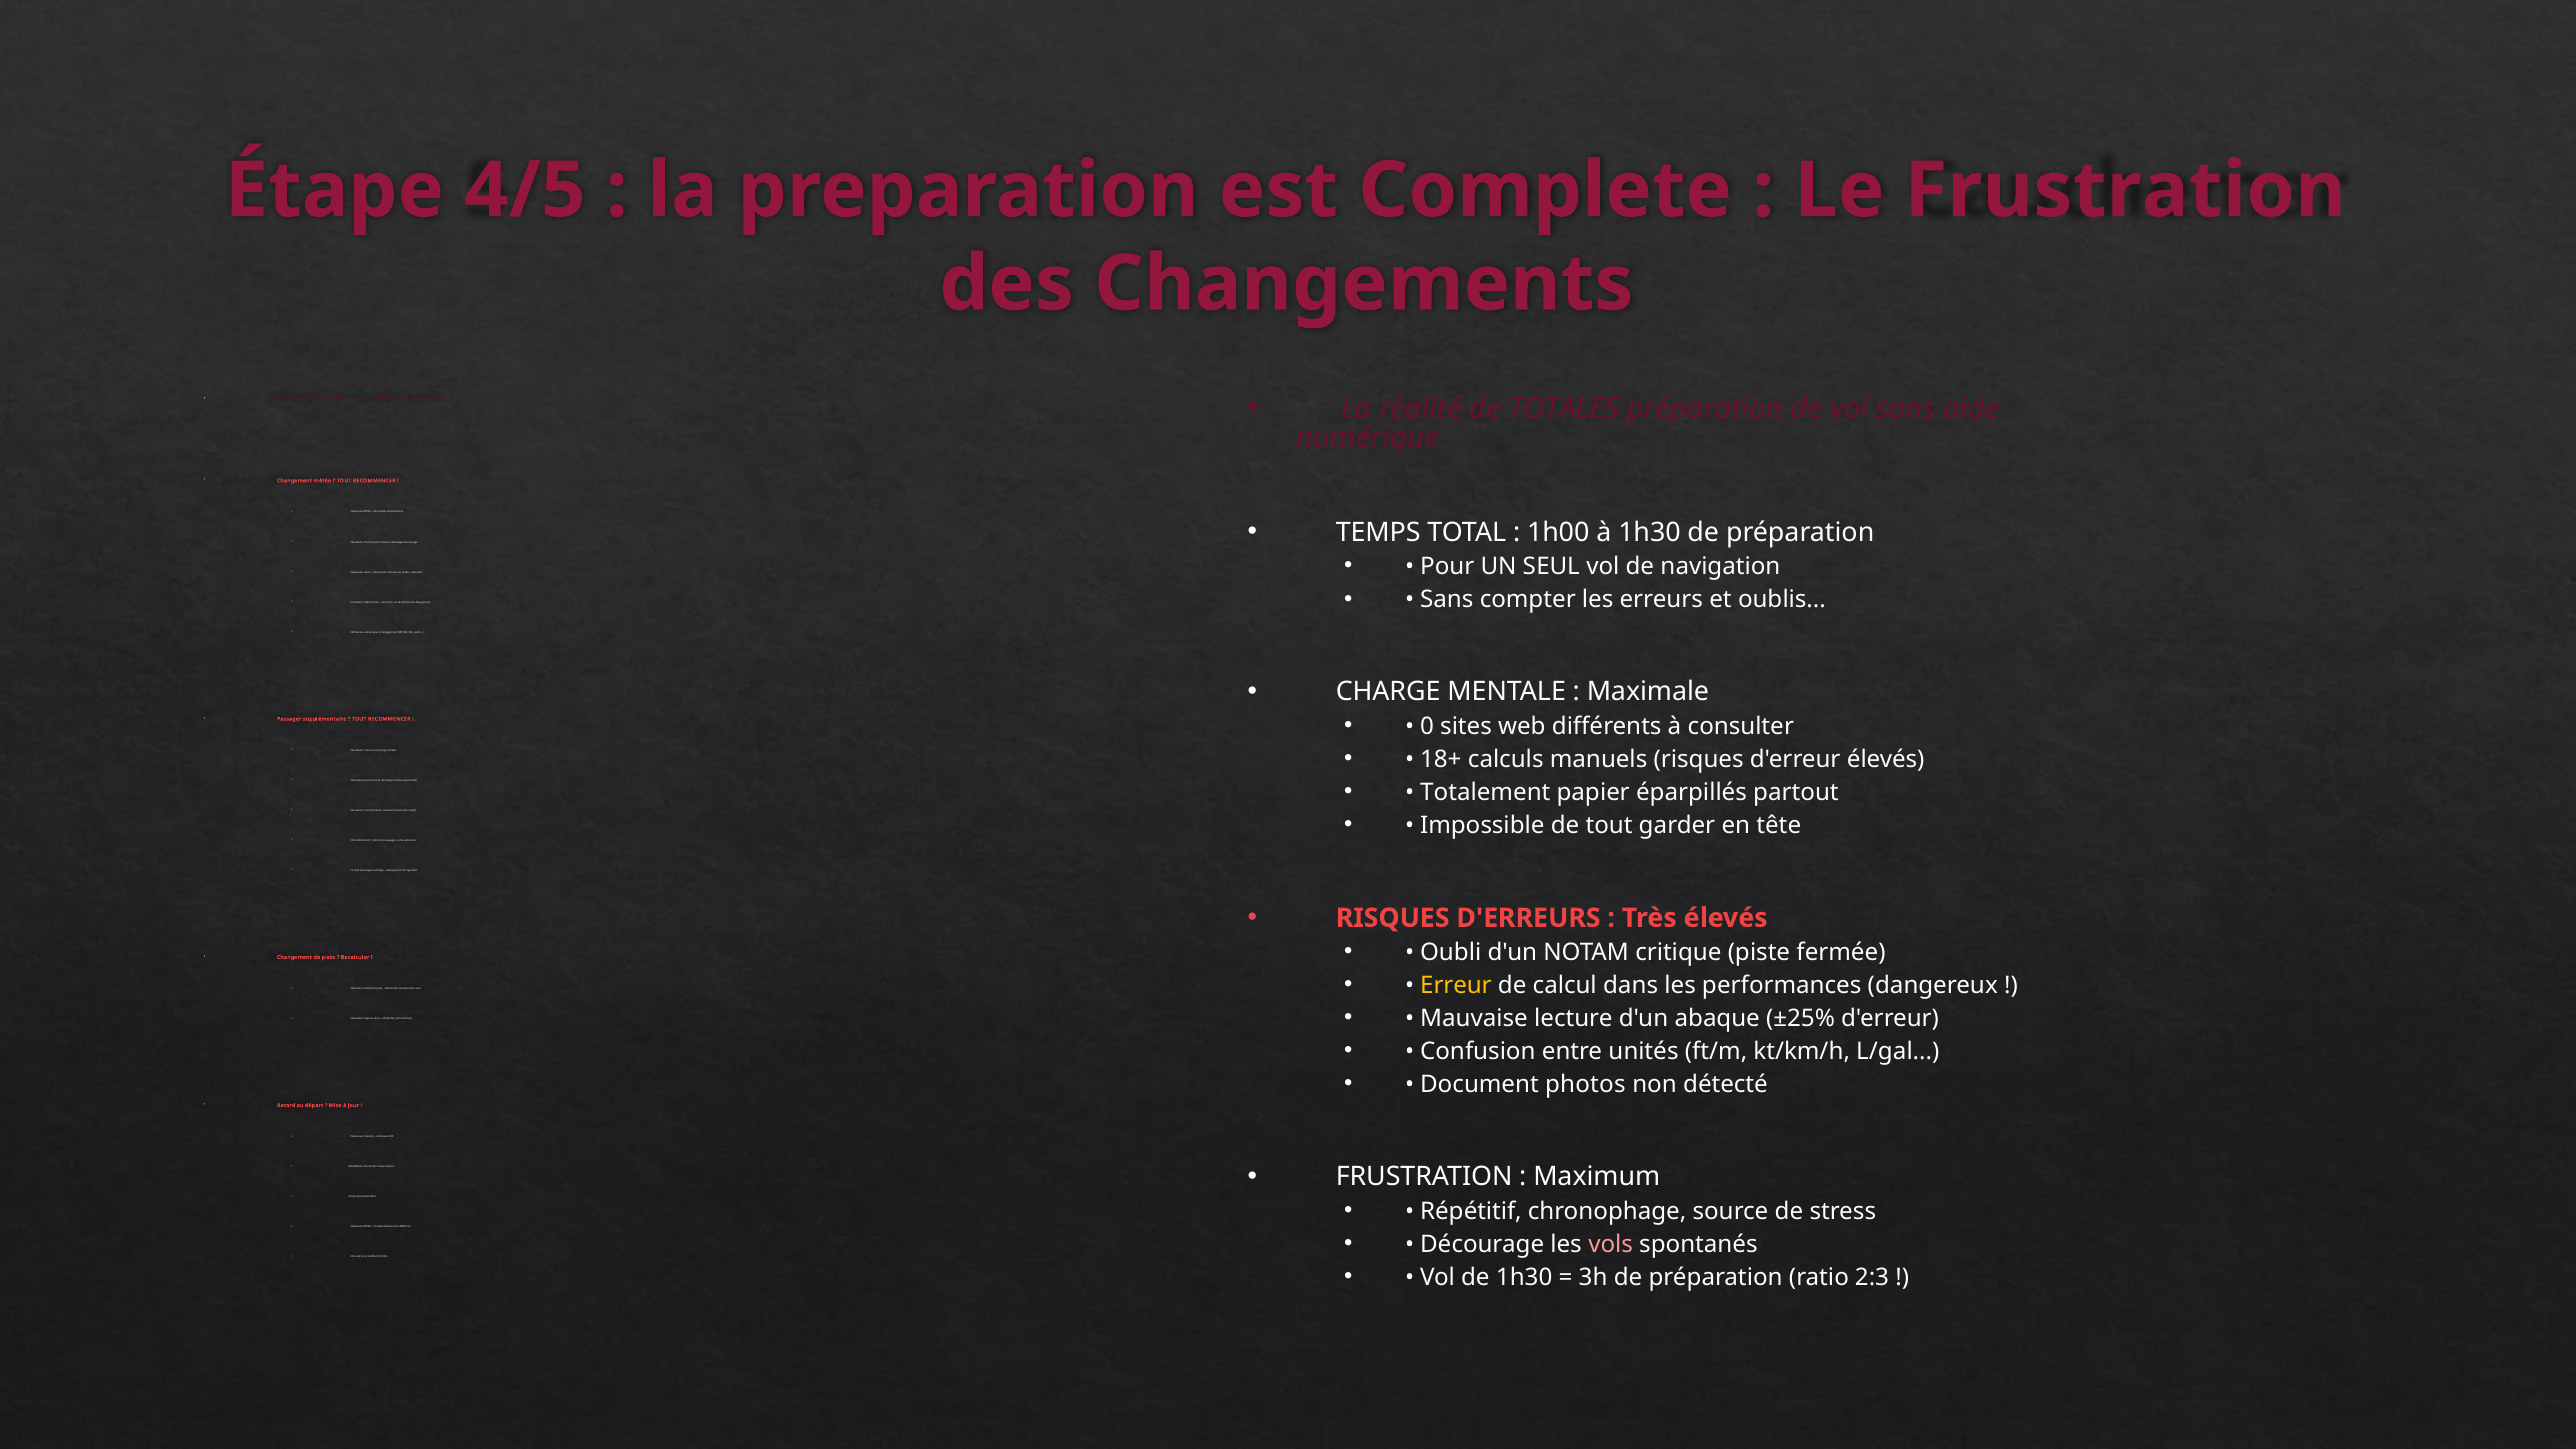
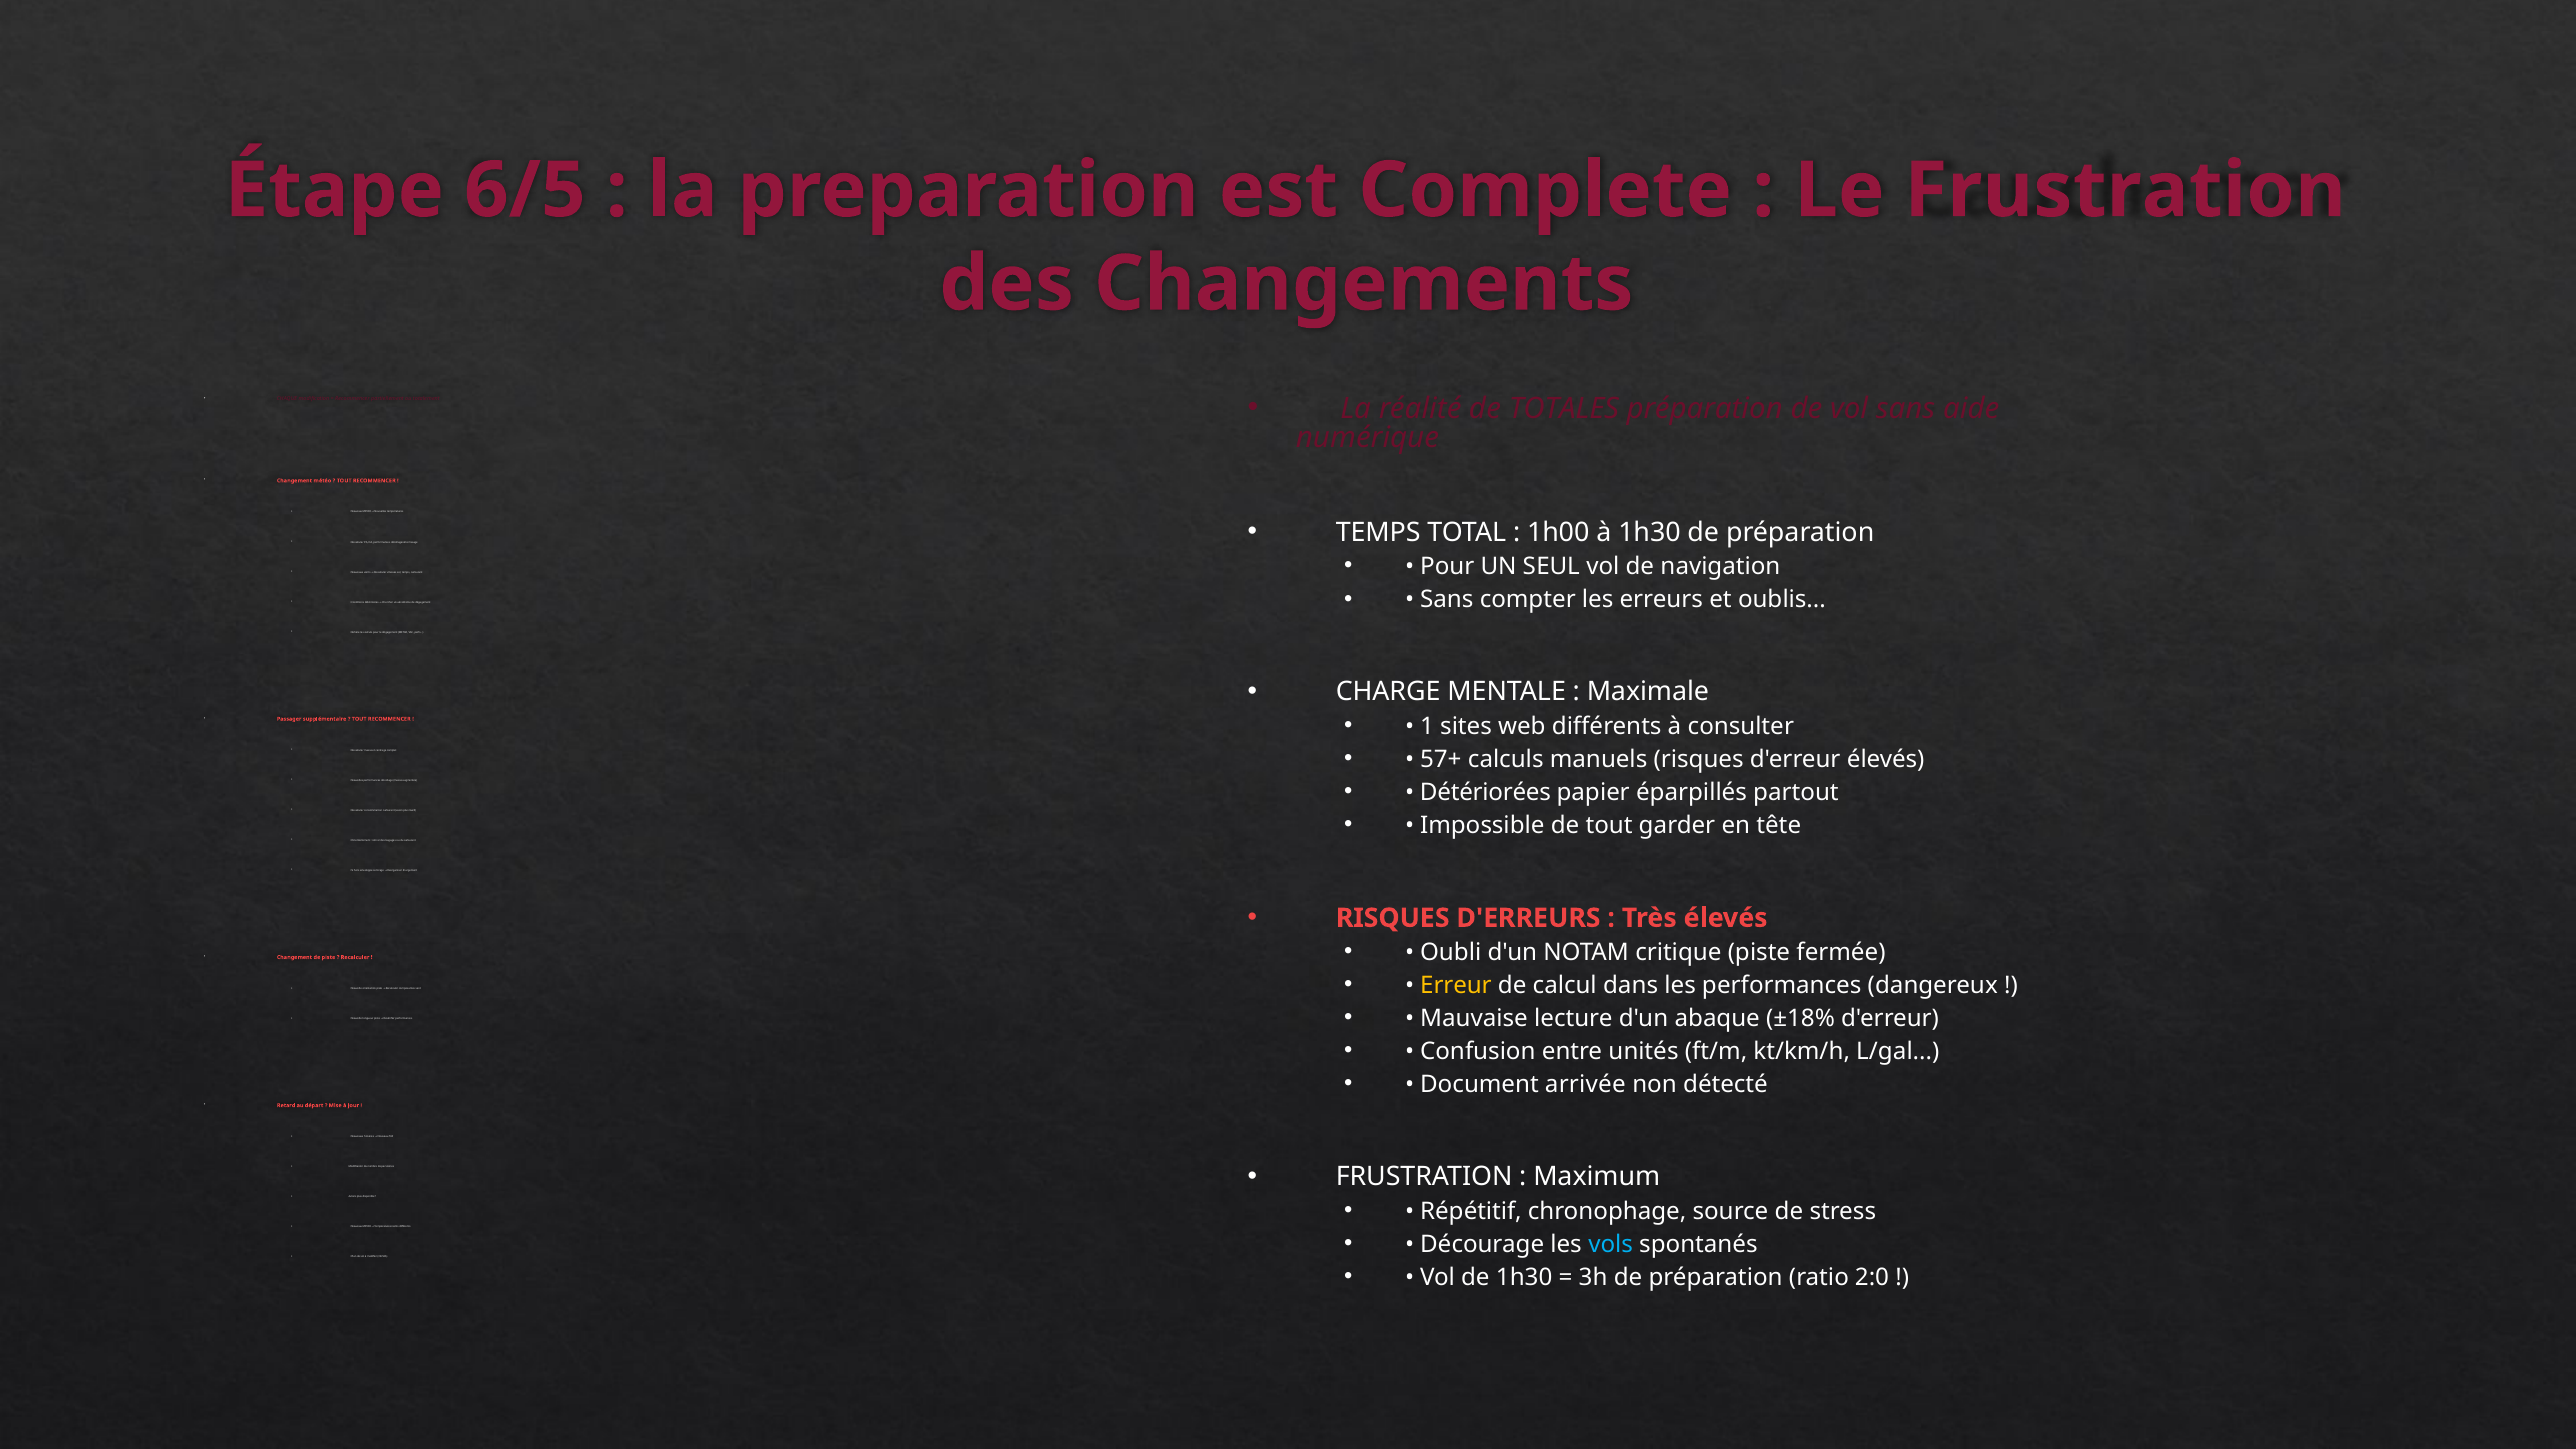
4/5: 4/5 -> 6/5
0: 0 -> 1
18+: 18+ -> 57+
Totalement at (1485, 793): Totalement -> Détériorées
±25%: ±25% -> ±18%
photos: photos -> arrivée
vols colour: pink -> light blue
2:3: 2:3 -> 2:0
